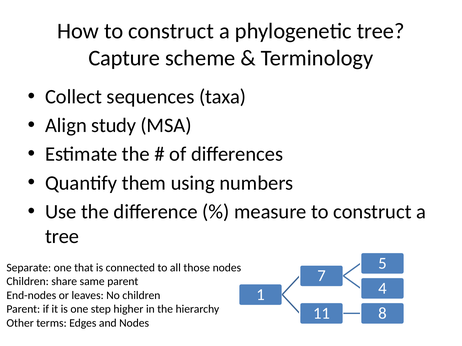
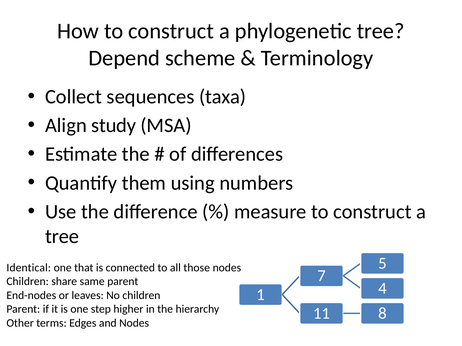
Capture: Capture -> Depend
Separate: Separate -> Identical
